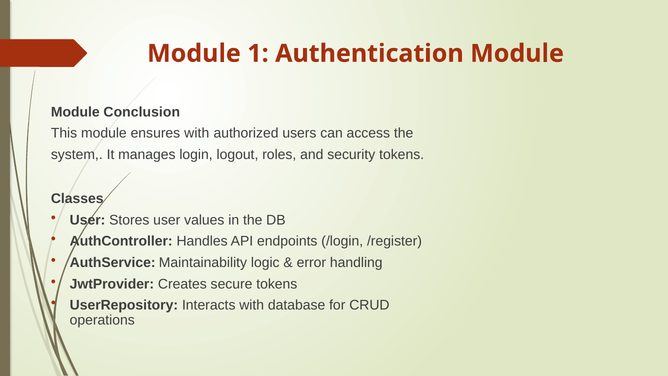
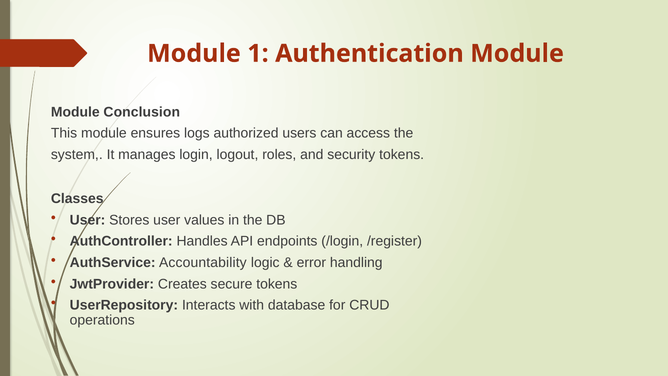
ensures with: with -> logs
Maintainability: Maintainability -> Accountability
